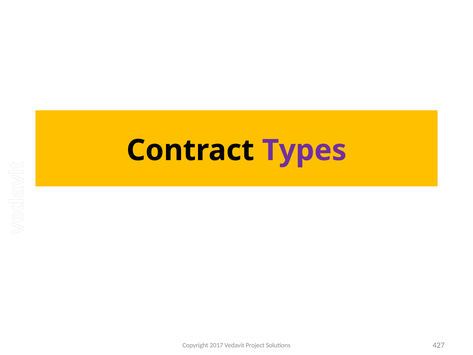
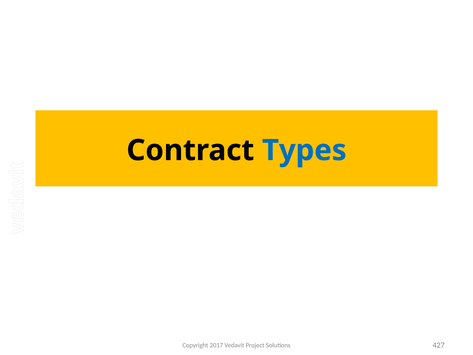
Types colour: purple -> blue
